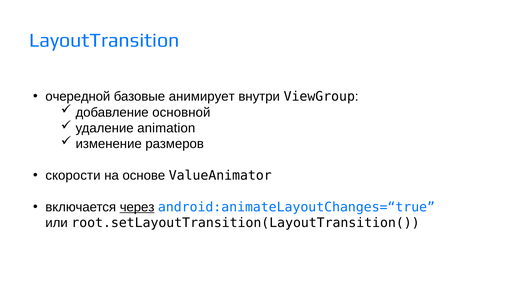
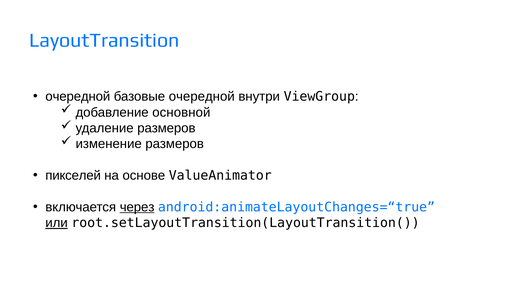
базовые анимирует: анимирует -> очередной
удаление animation: animation -> размеров
скорости: скорости -> пикселей
или underline: none -> present
